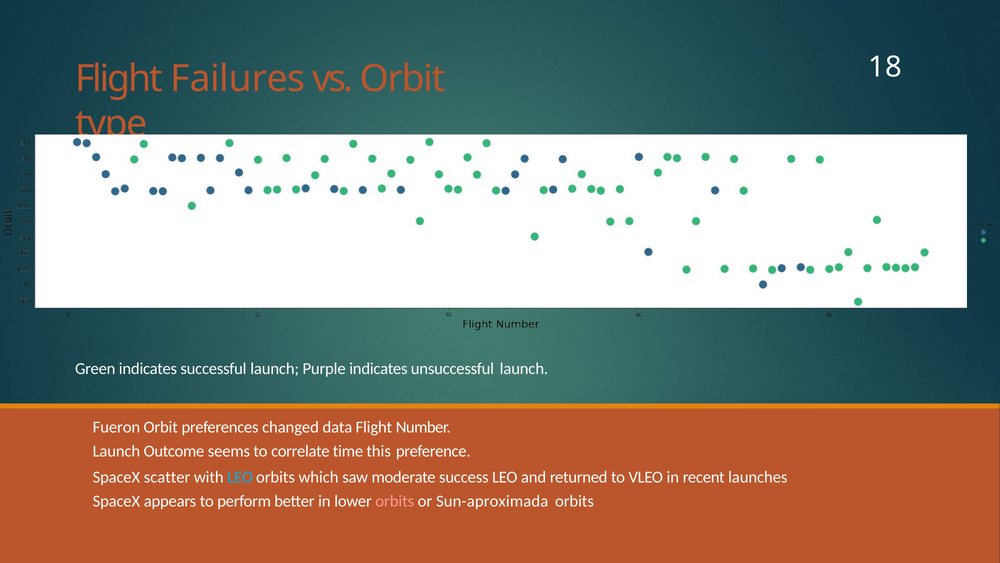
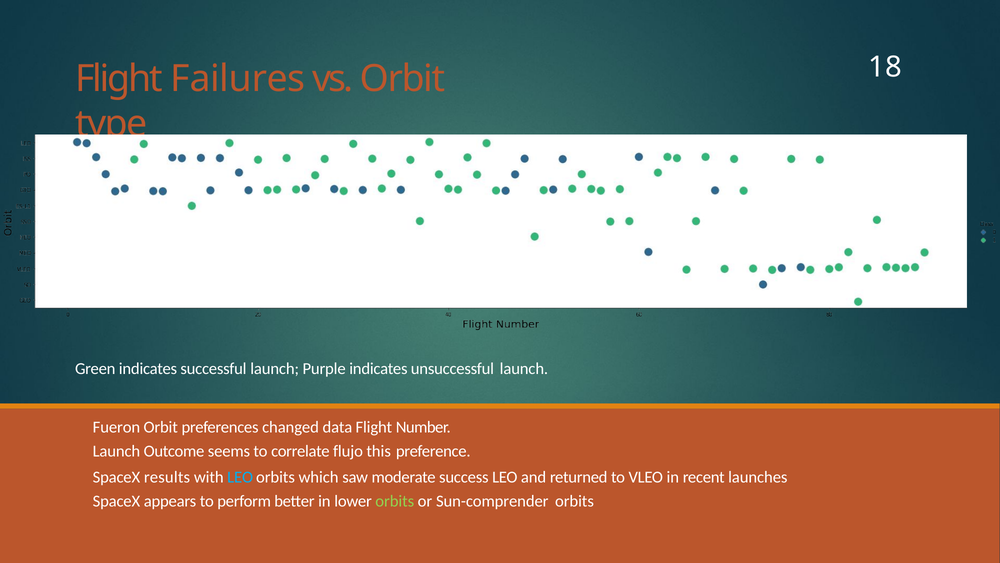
time: time -> flujo
scatter: scatter -> results
orbits at (395, 501) colour: pink -> light green
Sun-aproximada: Sun-aproximada -> Sun-comprender
